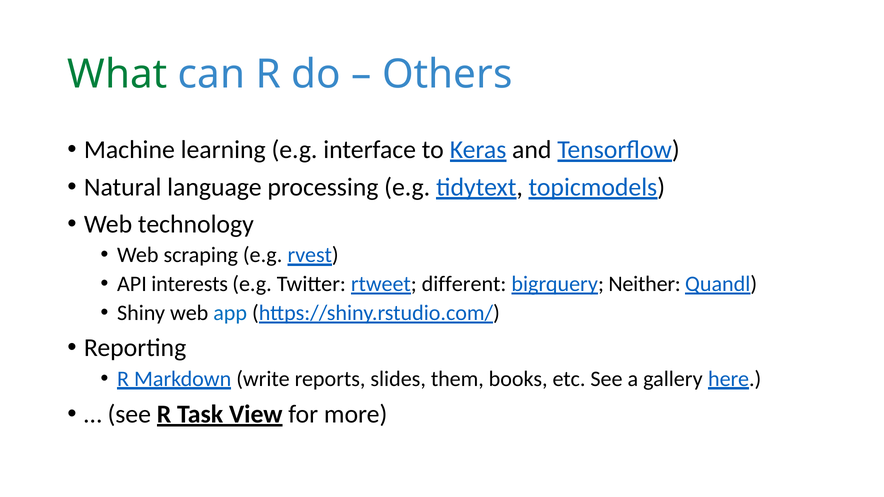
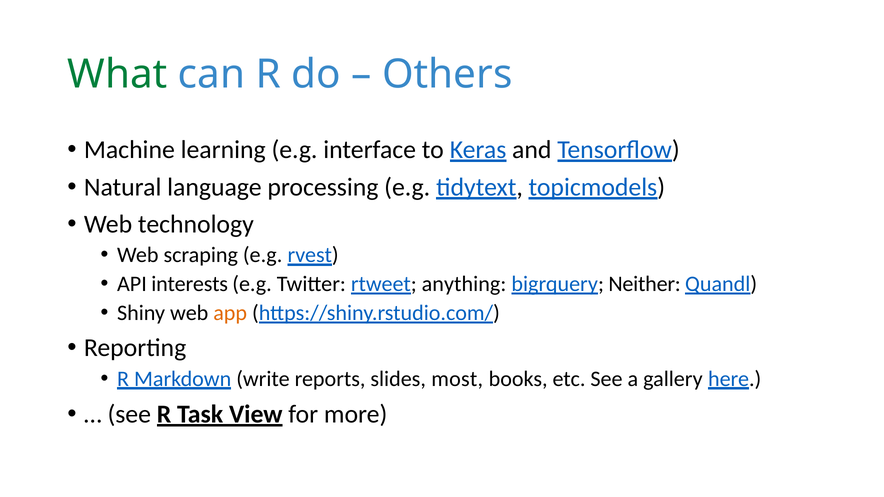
different: different -> anything
app colour: blue -> orange
them: them -> most
